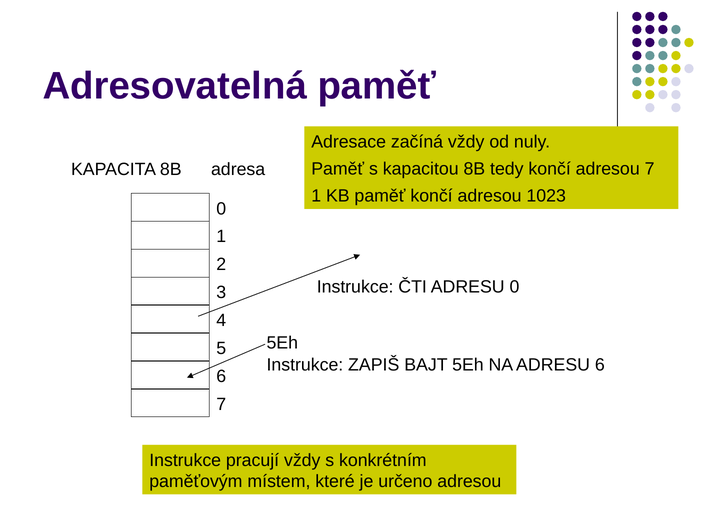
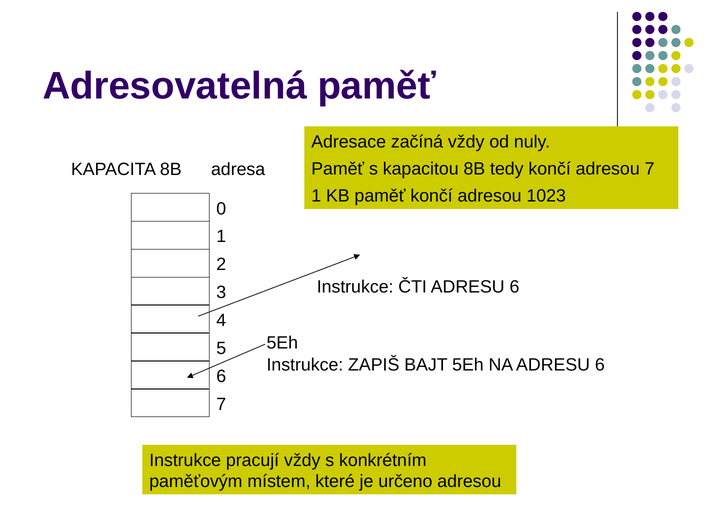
ČTI ADRESU 0: 0 -> 6
